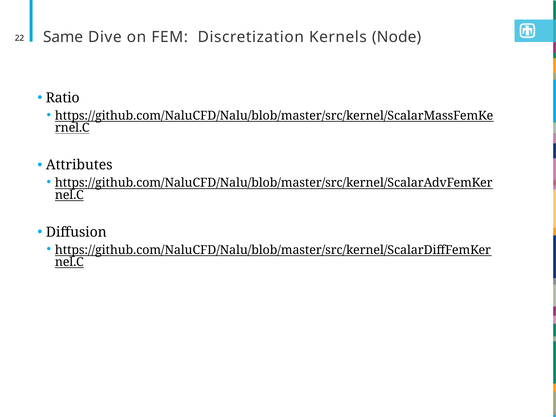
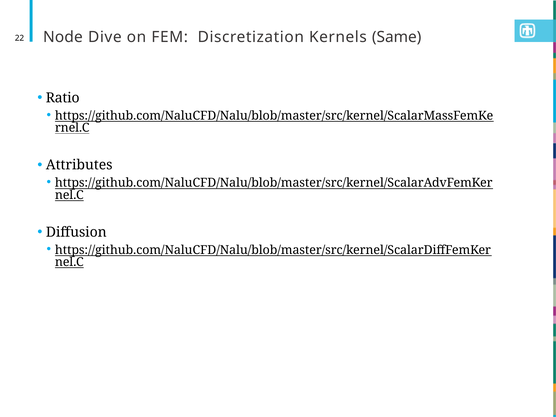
Same: Same -> Node
Node: Node -> Same
